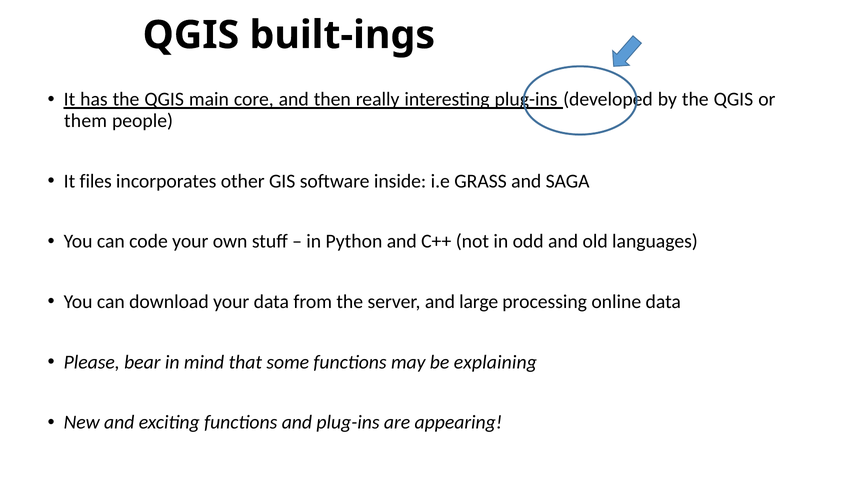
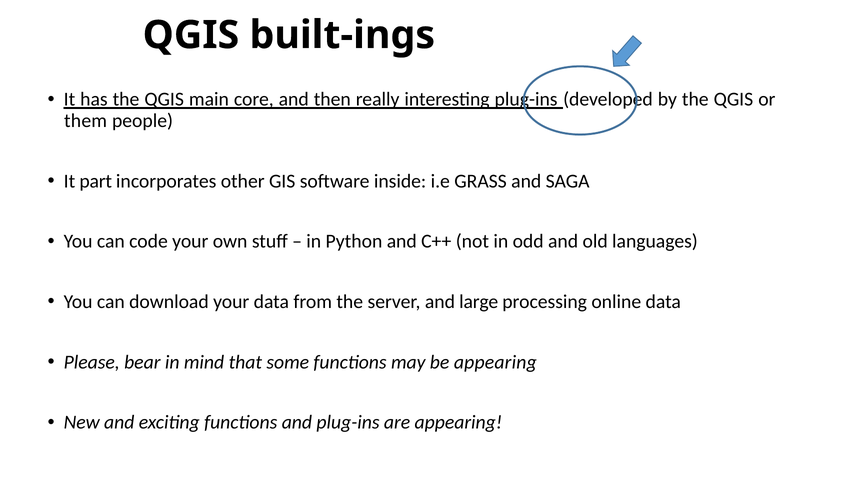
files: files -> part
be explaining: explaining -> appearing
